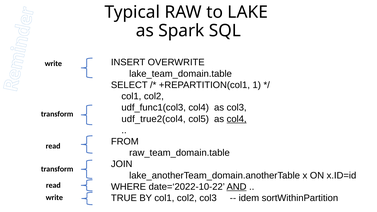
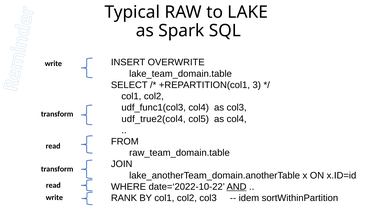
1: 1 -> 3
col4 at (237, 119) underline: present -> none
TRUE: TRUE -> RANK
